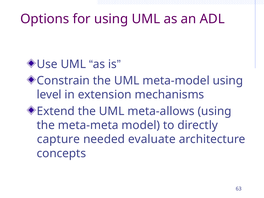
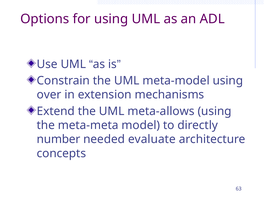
level: level -> over
capture: capture -> number
